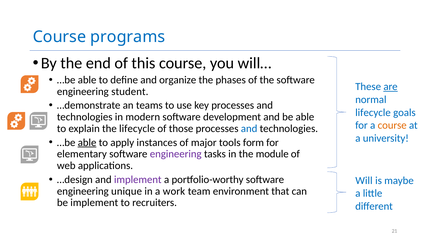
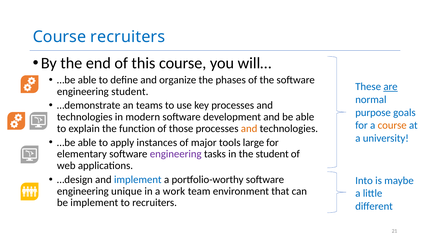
Course programs: programs -> recruiters
lifecycle at (373, 112): lifecycle -> purpose
the lifecycle: lifecycle -> function
and at (249, 129) colour: blue -> orange
able at (87, 142) underline: present -> none
form: form -> large
the module: module -> student
implement at (138, 179) colour: purple -> blue
Will: Will -> Into
